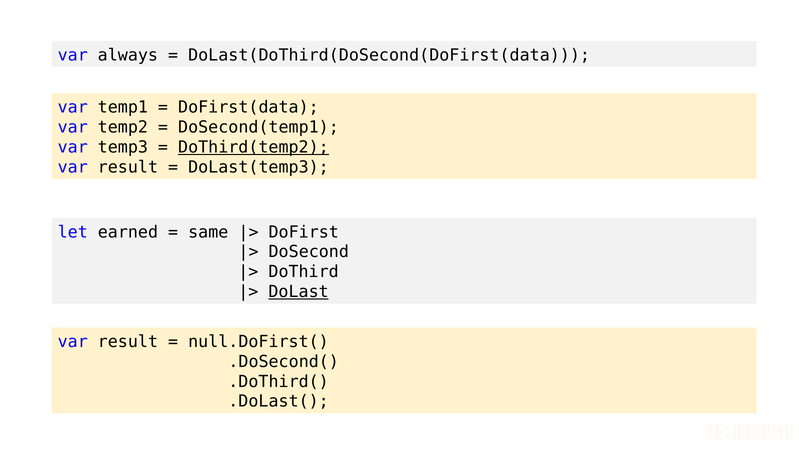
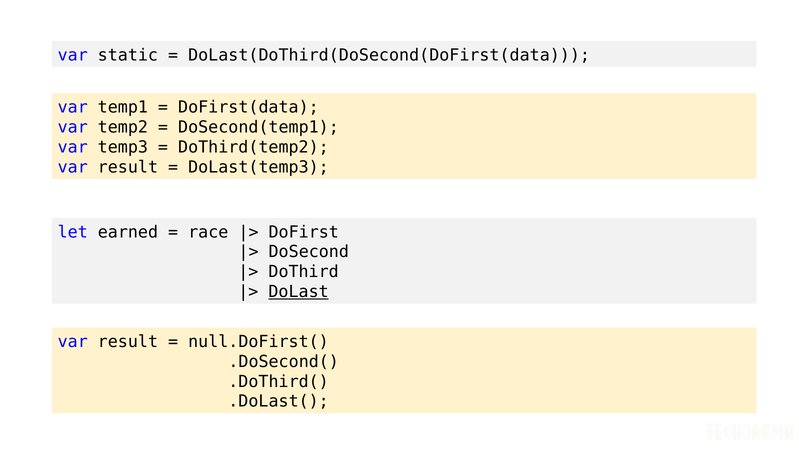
always: always -> static
DoThird(temp2 underline: present -> none
same: same -> race
